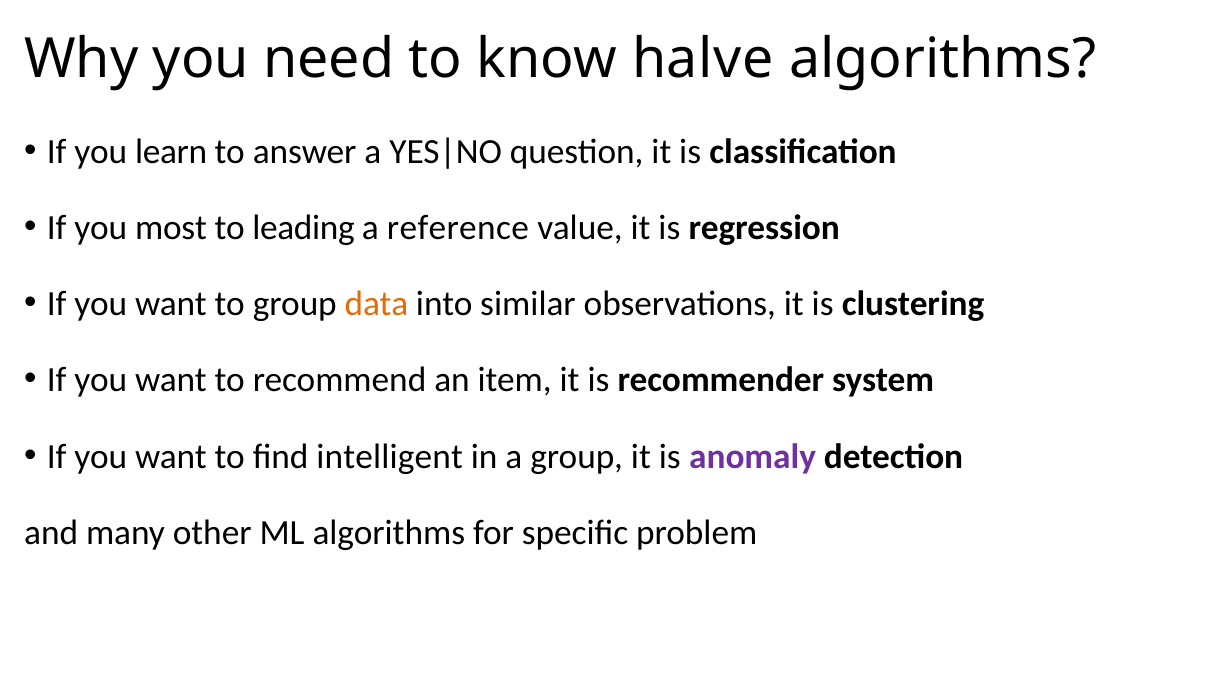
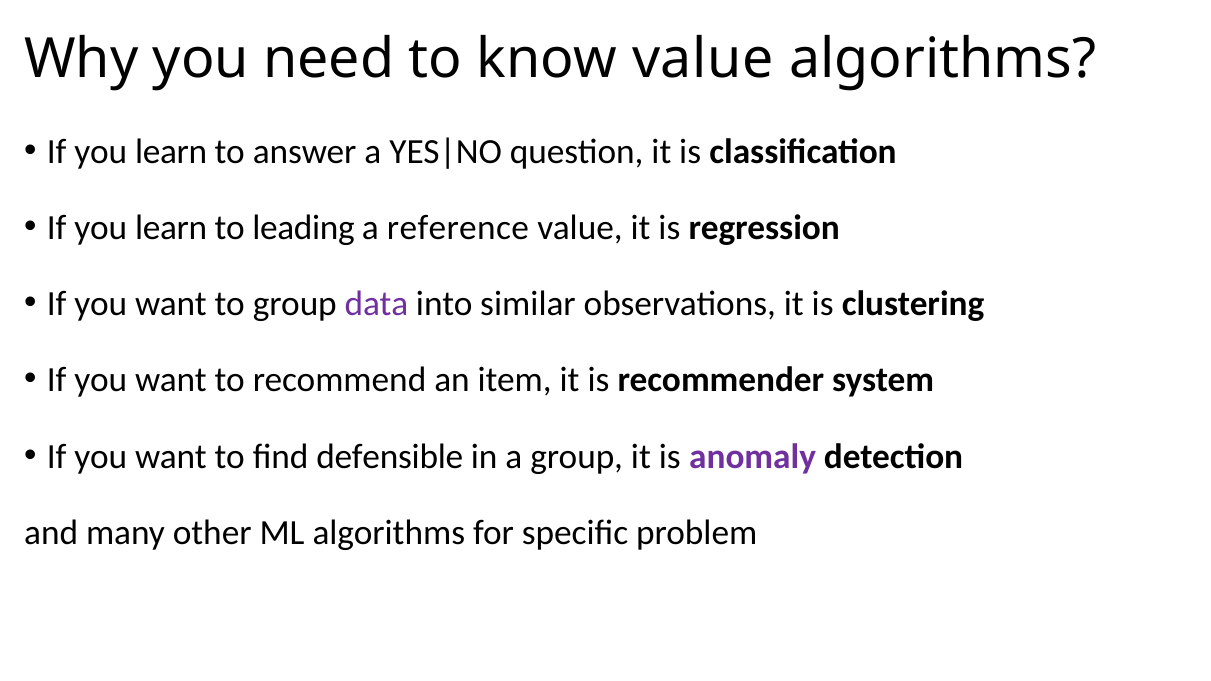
know halve: halve -> value
most at (171, 228): most -> learn
data colour: orange -> purple
intelligent: intelligent -> defensible
